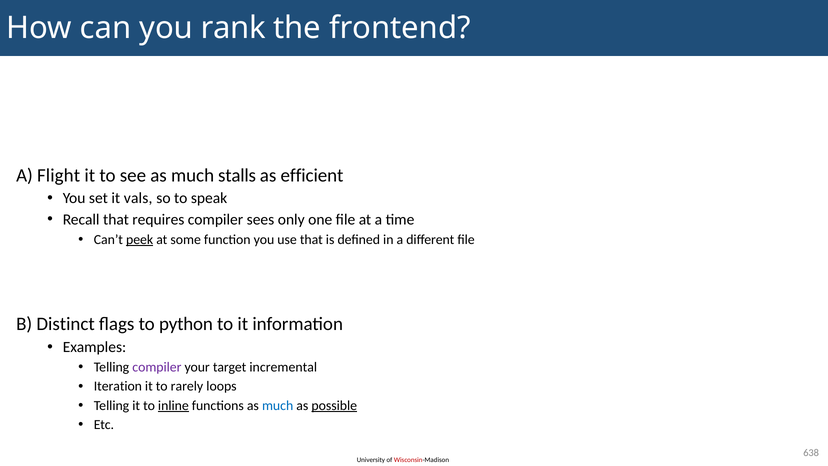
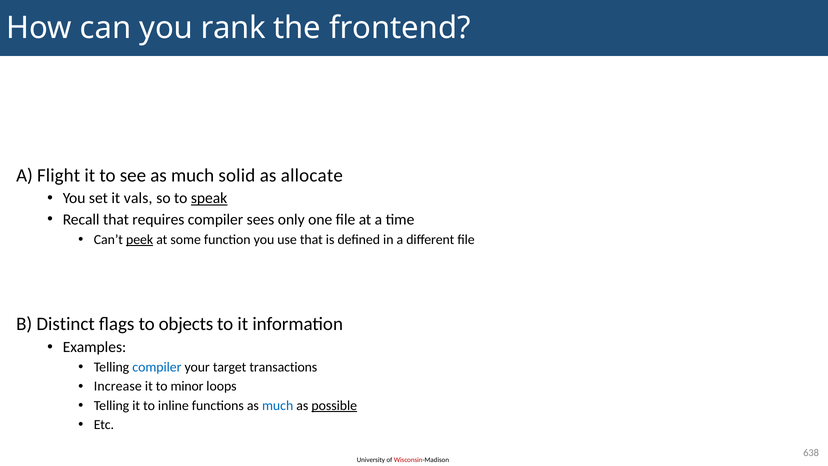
stalls: stalls -> solid
efficient: efficient -> allocate
speak underline: none -> present
python: python -> objects
compiler at (157, 367) colour: purple -> blue
incremental: incremental -> transactions
Iteration: Iteration -> Increase
rarely: rarely -> minor
inline underline: present -> none
